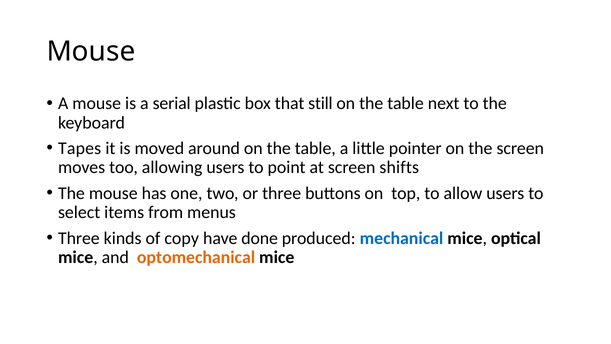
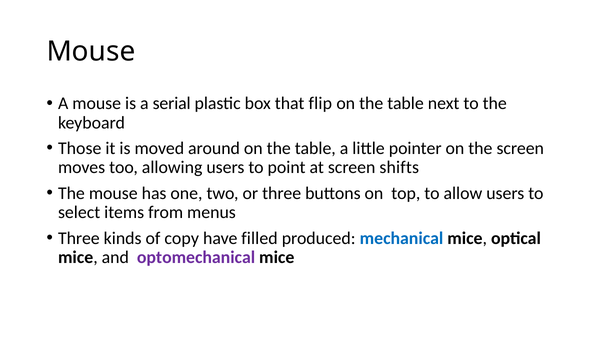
still: still -> flip
Tapes: Tapes -> Those
done: done -> filled
optomechanical colour: orange -> purple
